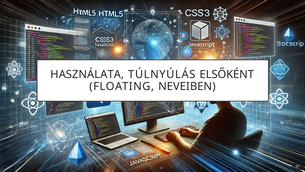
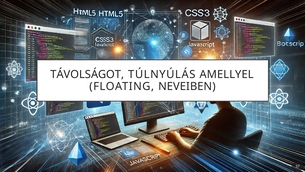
HASZNÁLATA: HASZNÁLATA -> TÁVOLSÁGOT
ELSŐKÉNT: ELSŐKÉNT -> AMELLYEL
